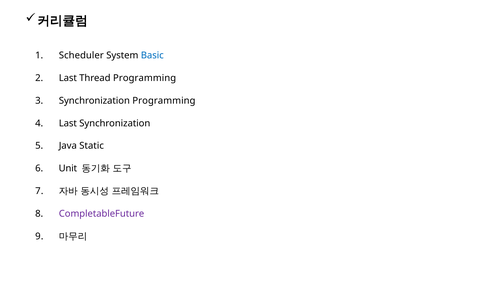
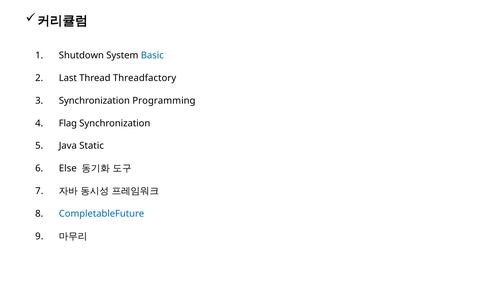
Scheduler: Scheduler -> Shutdown
Thread Programming: Programming -> Threadfactory
Last at (68, 123): Last -> Flag
Unit: Unit -> Else
CompletableFuture colour: purple -> blue
